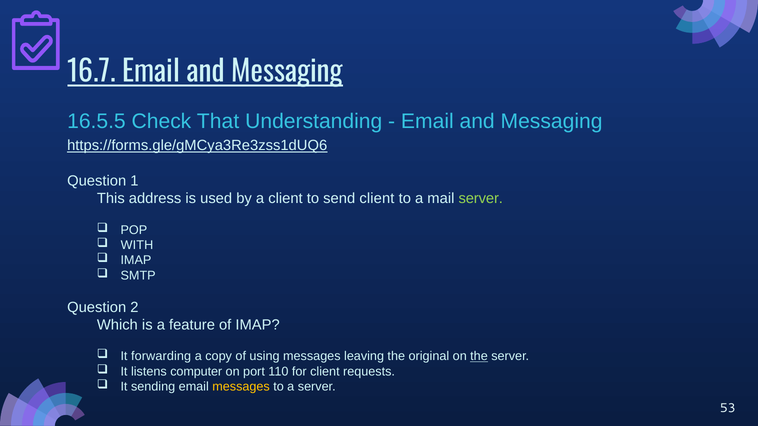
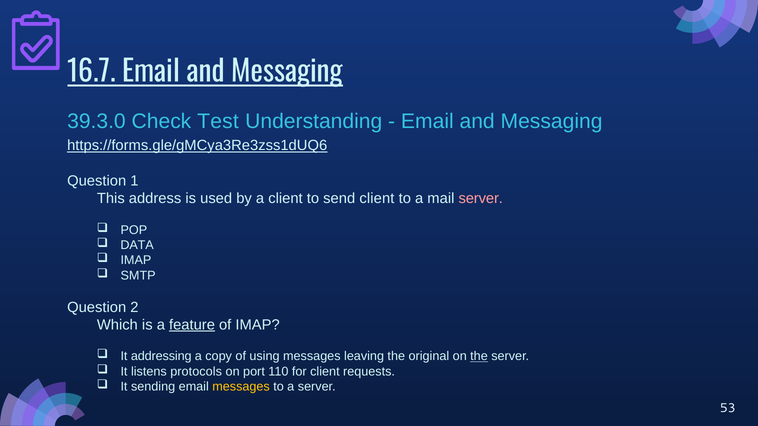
16.5.5: 16.5.5 -> 39.3.0
That: That -> Test
server at (481, 199) colour: light green -> pink
WITH: WITH -> DATA
feature underline: none -> present
forwarding: forwarding -> addressing
computer: computer -> protocols
